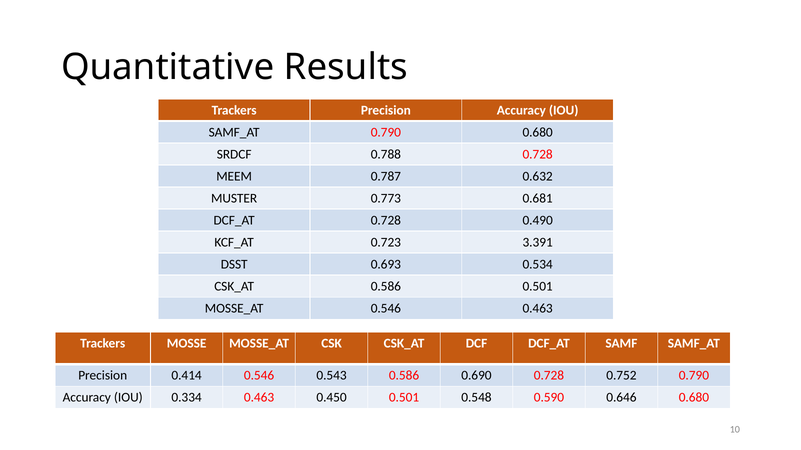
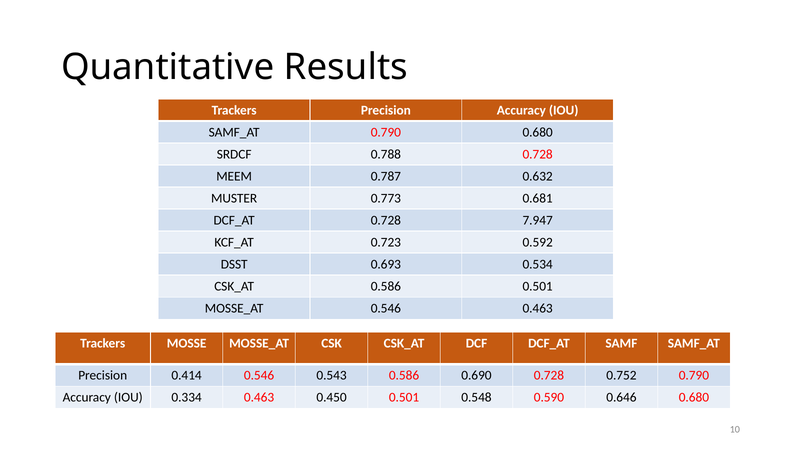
0.490: 0.490 -> 7.947
3.391: 3.391 -> 0.592
